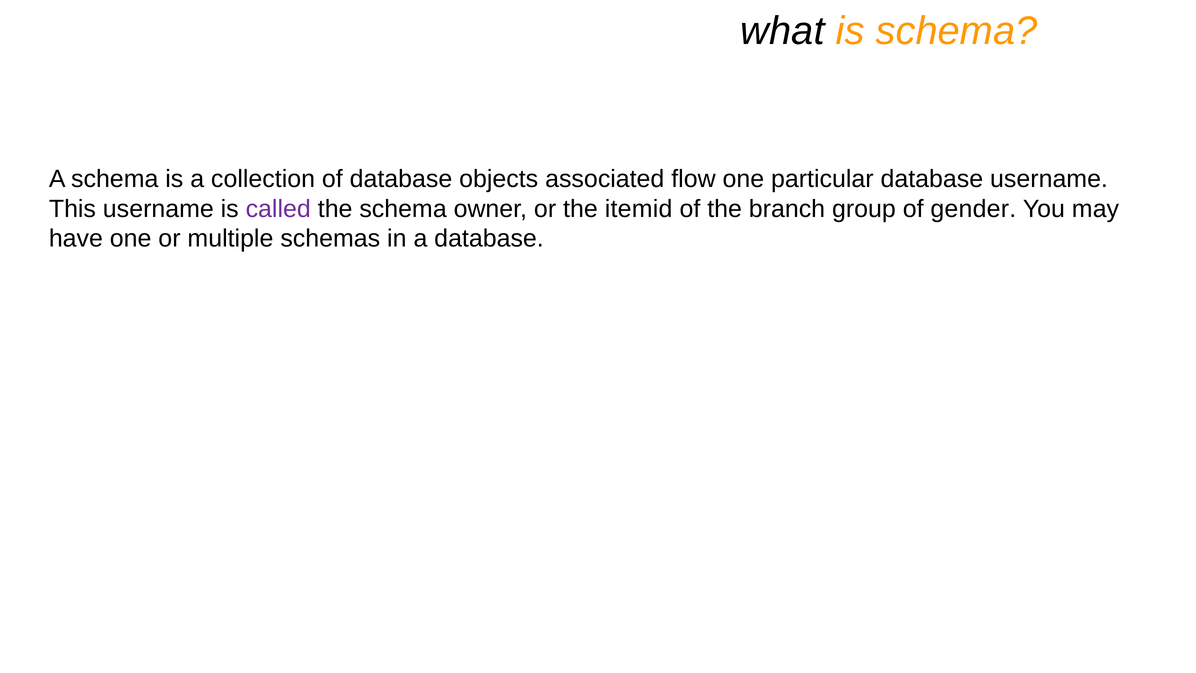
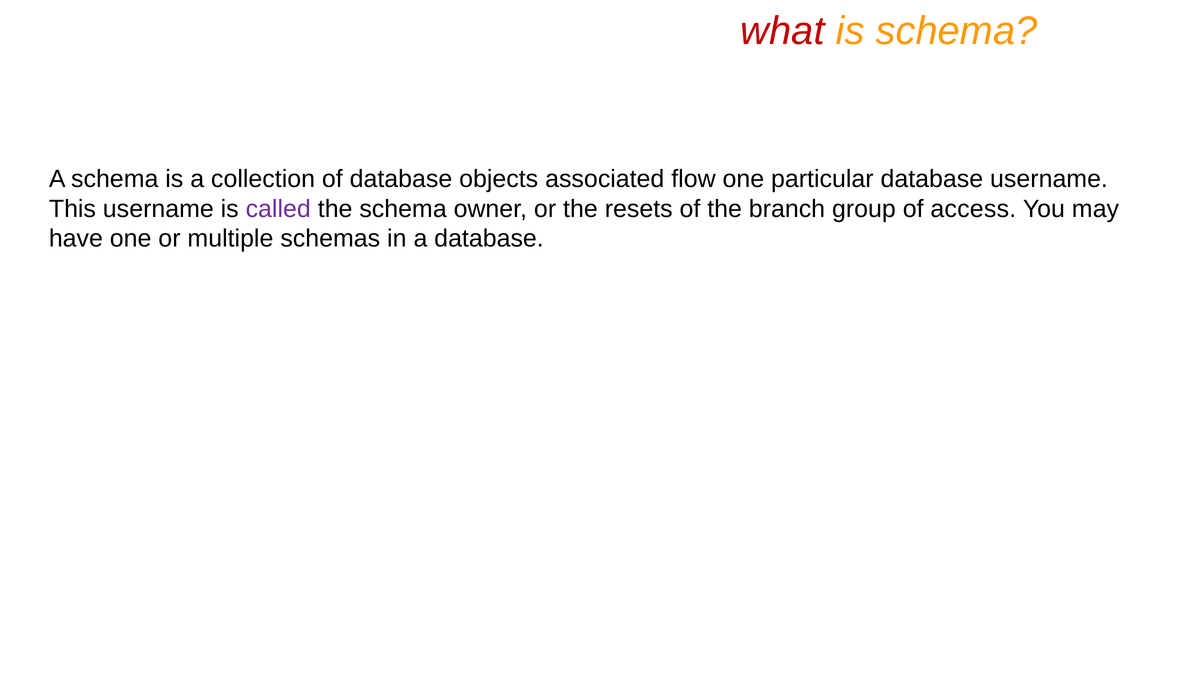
what colour: black -> red
itemid: itemid -> resets
gender: gender -> access
